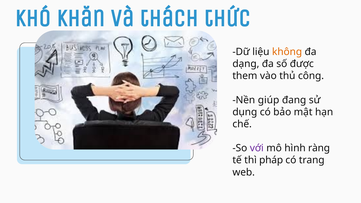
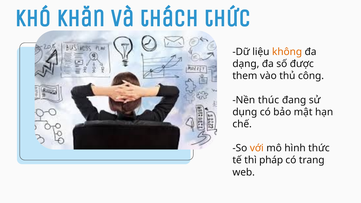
giúp: giúp -> thúc
với colour: purple -> orange
hình ràng: ràng -> thức
